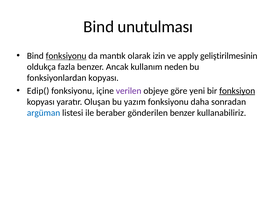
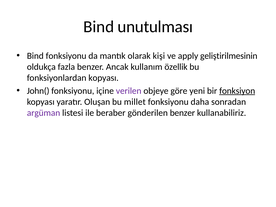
fonksiyonu at (66, 56) underline: present -> none
izin: izin -> kişi
neden: neden -> özellik
Edip(: Edip( -> John(
yazım: yazım -> millet
argüman colour: blue -> purple
